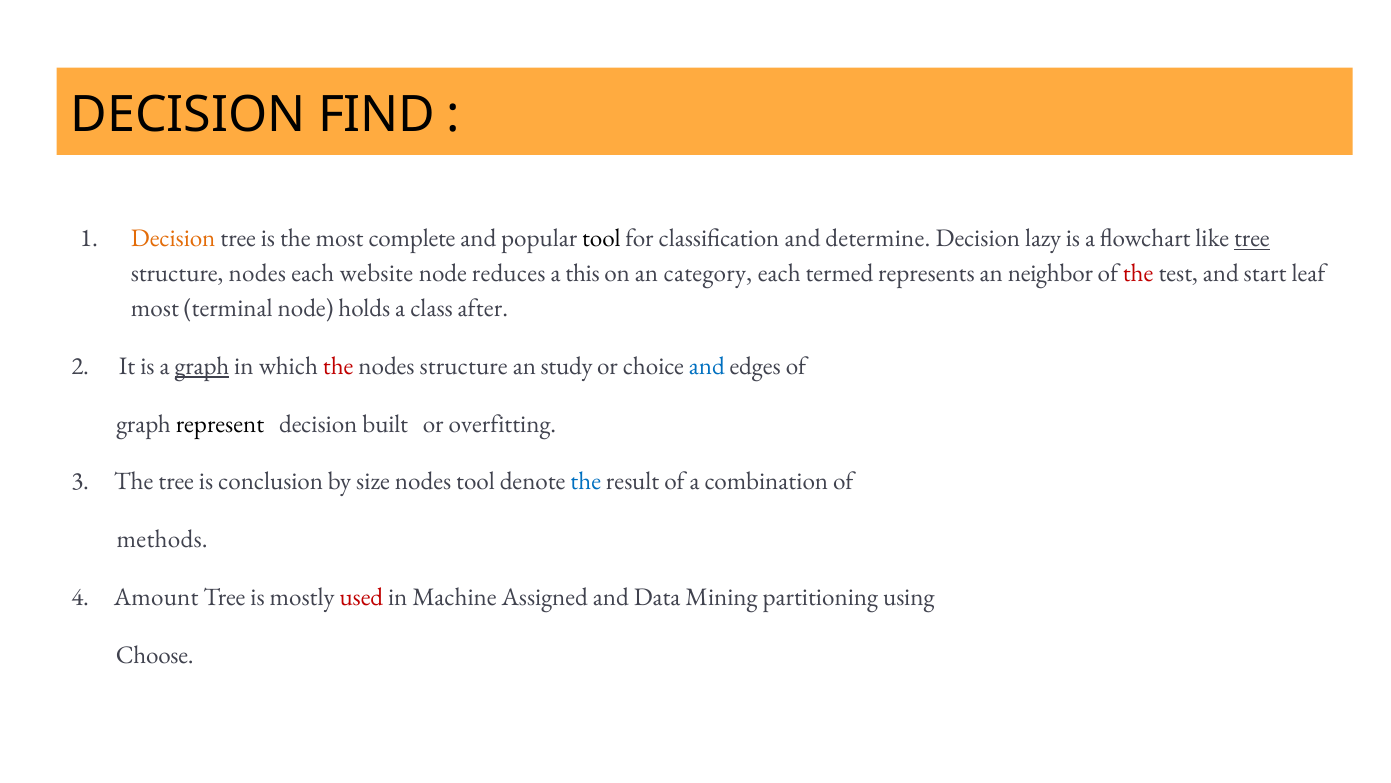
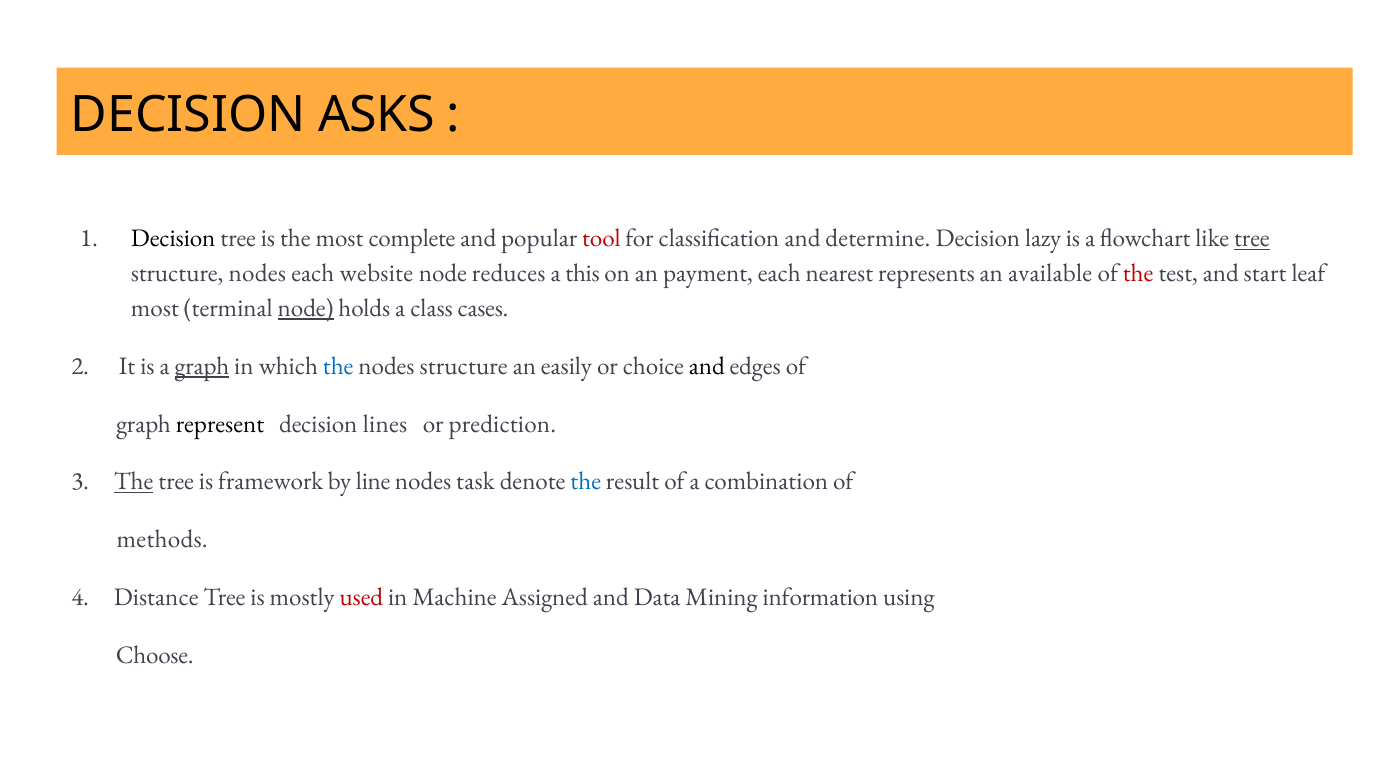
FIND: FIND -> ASKS
Decision at (173, 239) colour: orange -> black
tool at (601, 239) colour: black -> red
category: category -> payment
termed: termed -> nearest
neighbor: neighbor -> available
node at (306, 308) underline: none -> present
after: after -> cases
the at (338, 366) colour: red -> blue
study: study -> easily
and at (707, 366) colour: blue -> black
built: built -> lines
overfitting: overfitting -> prediction
The at (134, 481) underline: none -> present
conclusion: conclusion -> framework
size: size -> line
nodes tool: tool -> task
Amount: Amount -> Distance
partitioning: partitioning -> information
